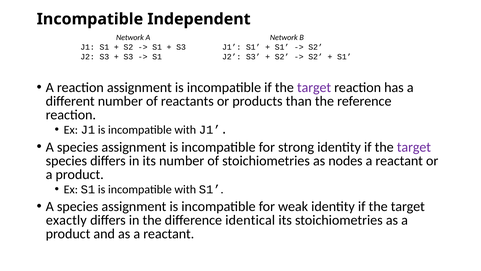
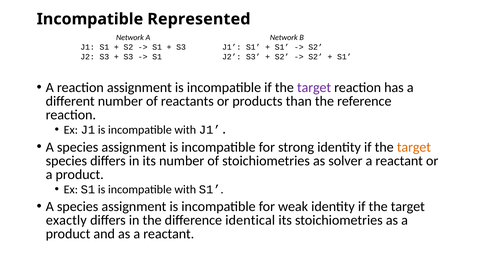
Independent: Independent -> Represented
target at (414, 147) colour: purple -> orange
nodes: nodes -> solver
